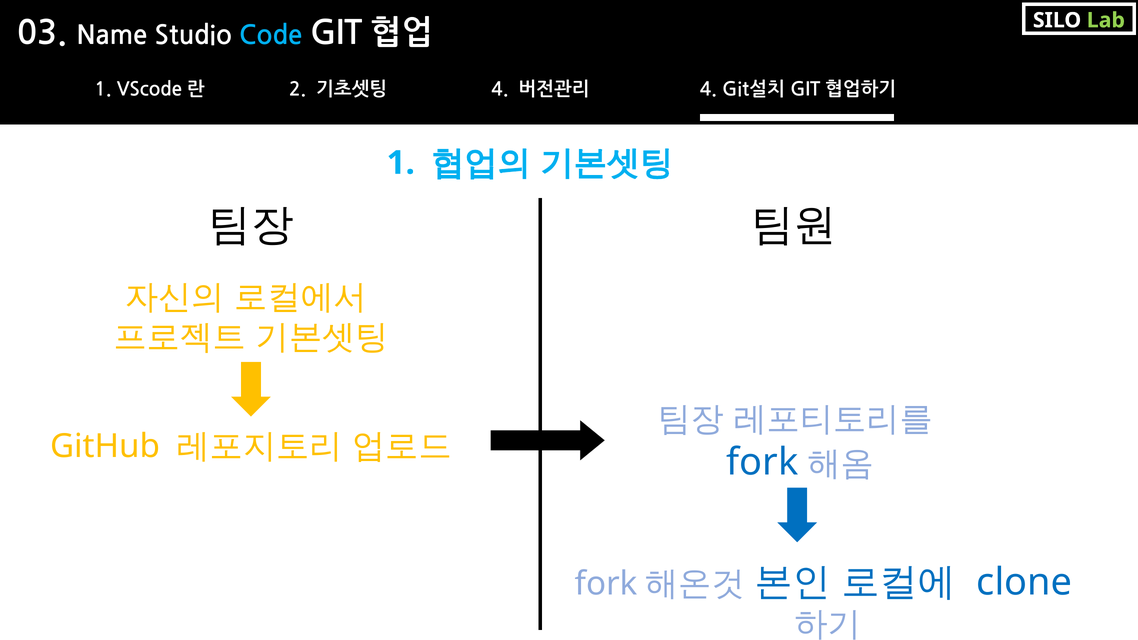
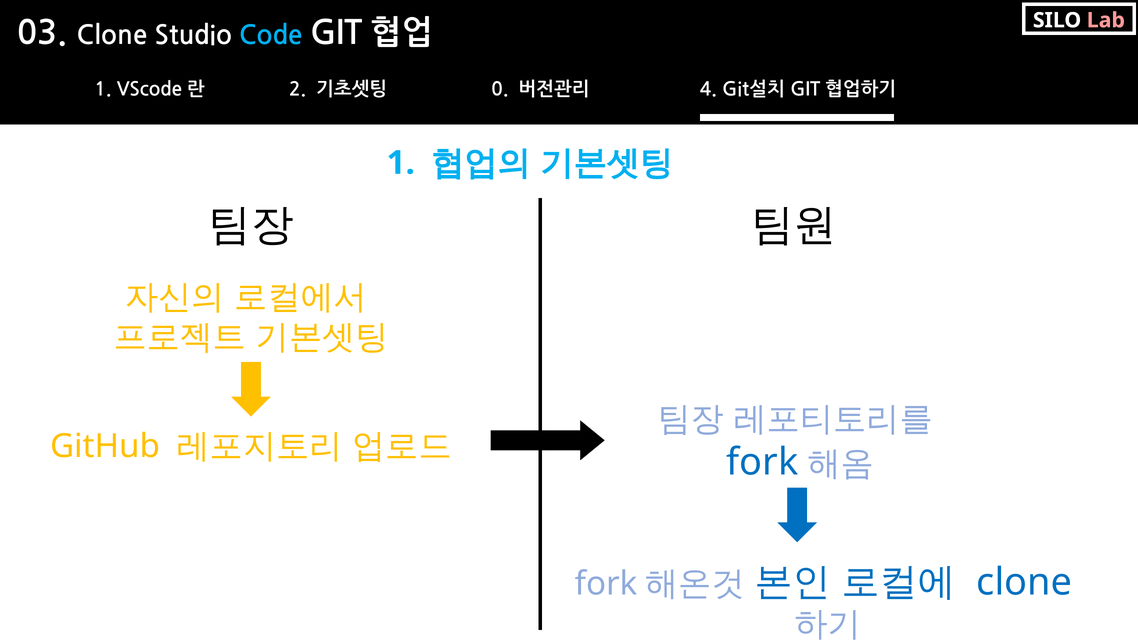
Lab colour: light green -> pink
03 Name: Name -> Clone
4 at (500, 89): 4 -> 0
